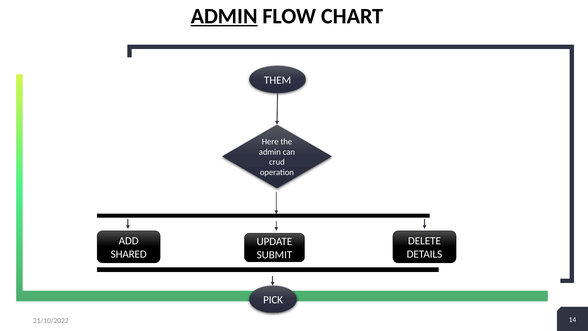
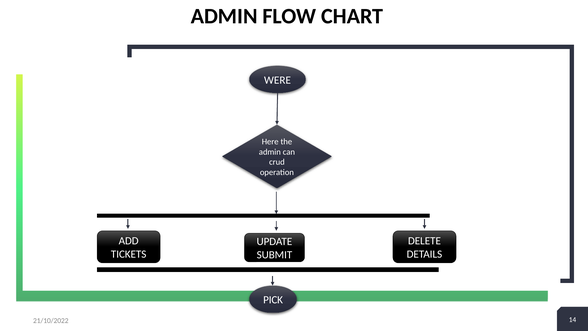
ADMIN at (224, 16) underline: present -> none
THEM: THEM -> WERE
SHARED: SHARED -> TICKETS
